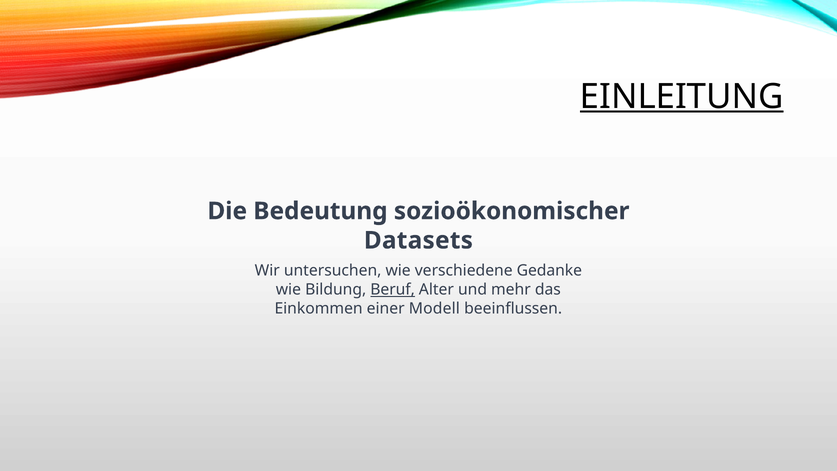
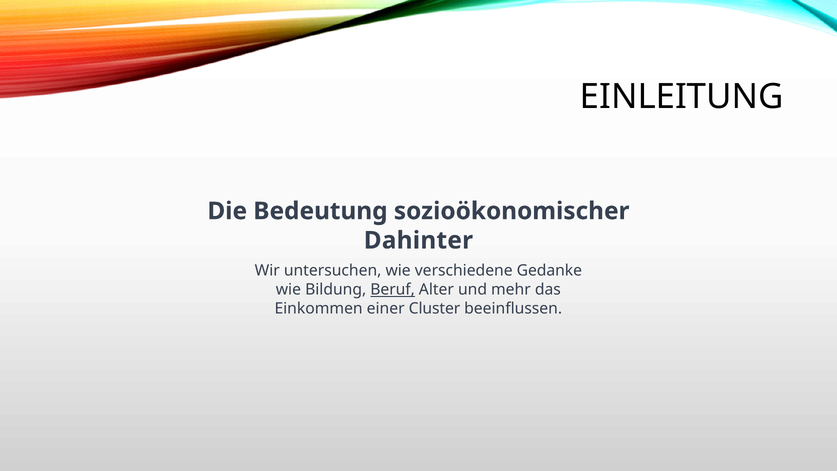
EINLEITUNG underline: present -> none
Datasets: Datasets -> Dahinter
Modell: Modell -> Cluster
